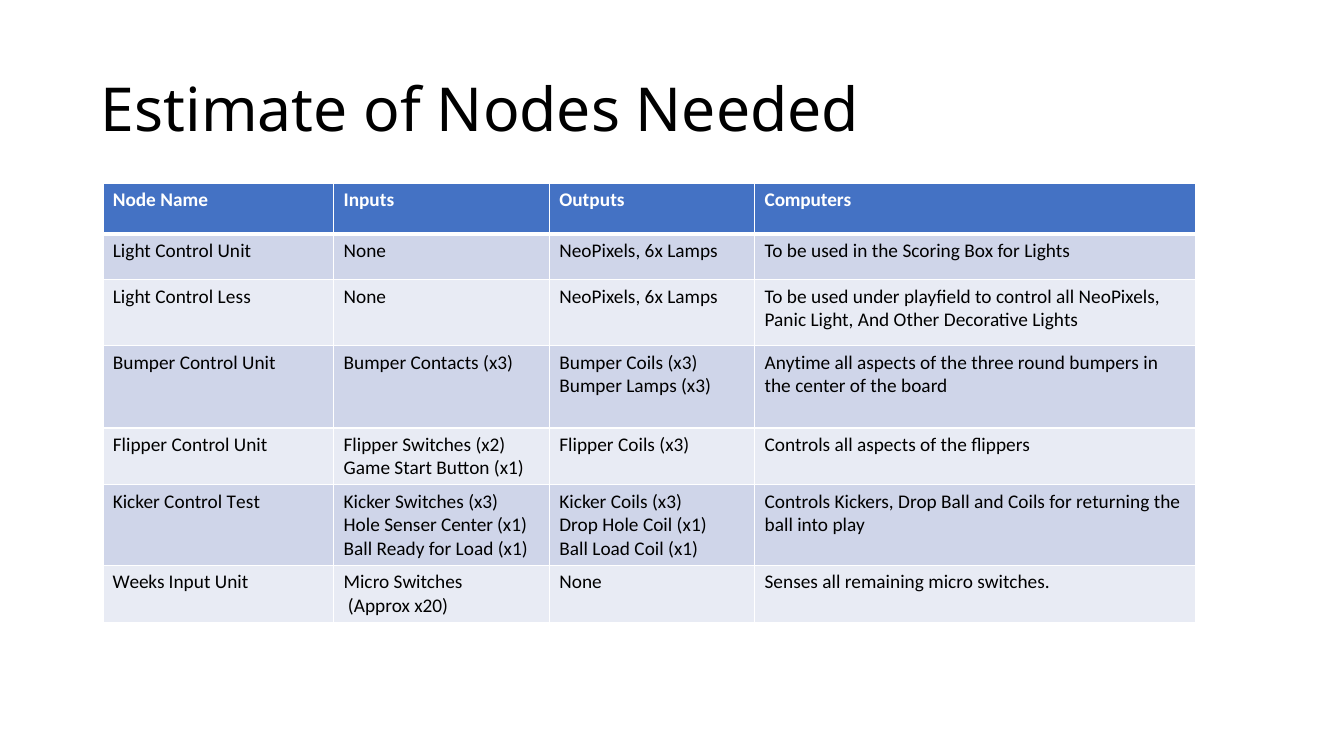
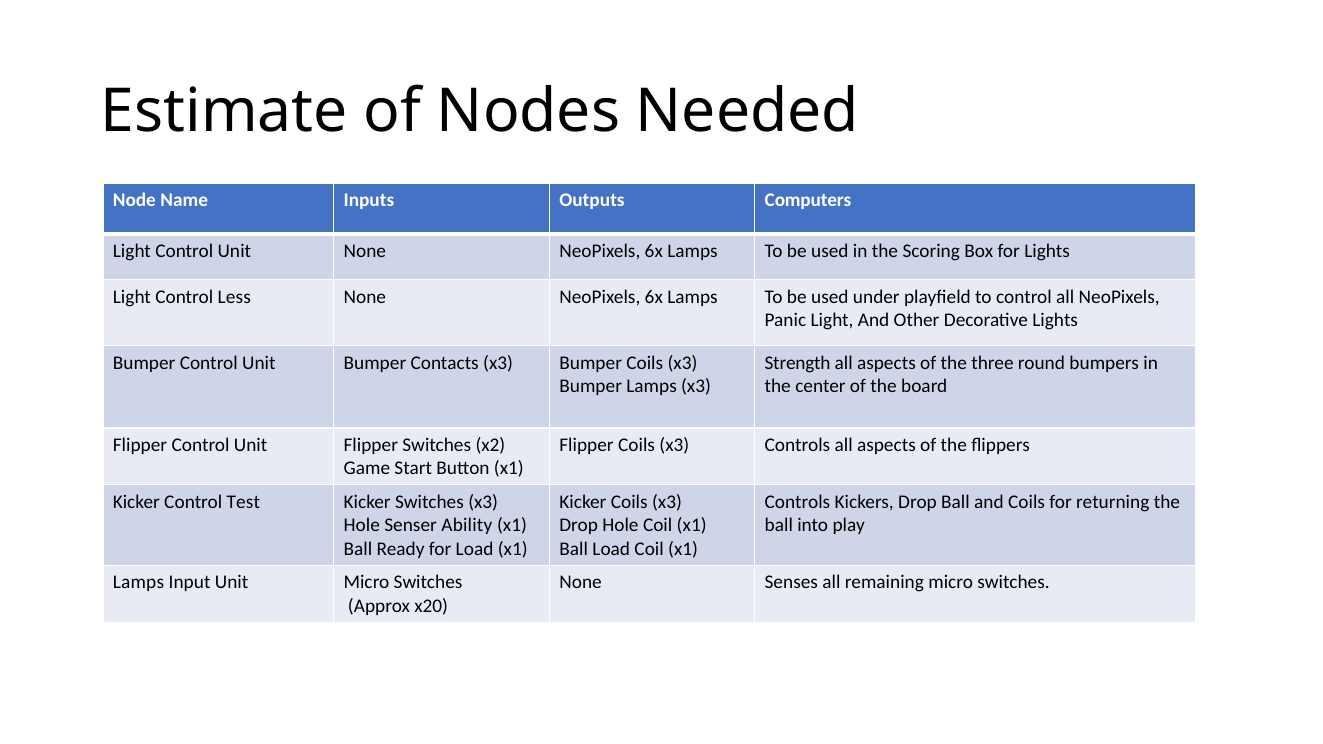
Anytime: Anytime -> Strength
Senser Center: Center -> Ability
Weeks at (139, 582): Weeks -> Lamps
